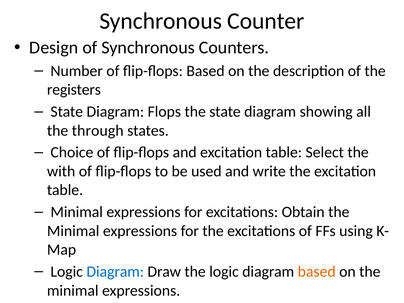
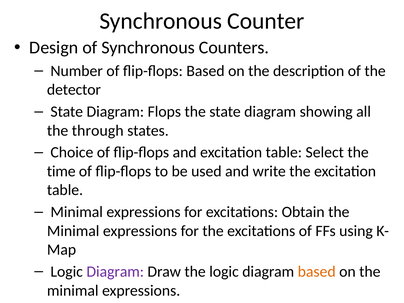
registers: registers -> detector
with: with -> time
Diagram at (115, 272) colour: blue -> purple
